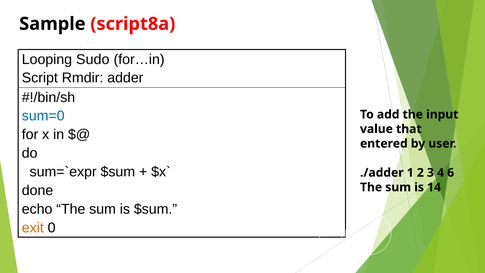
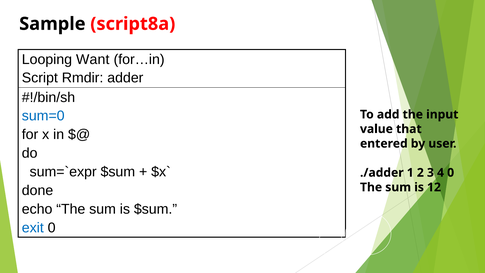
Sudo: Sudo -> Want
4 6: 6 -> 0
14: 14 -> 12
exit colour: orange -> blue
